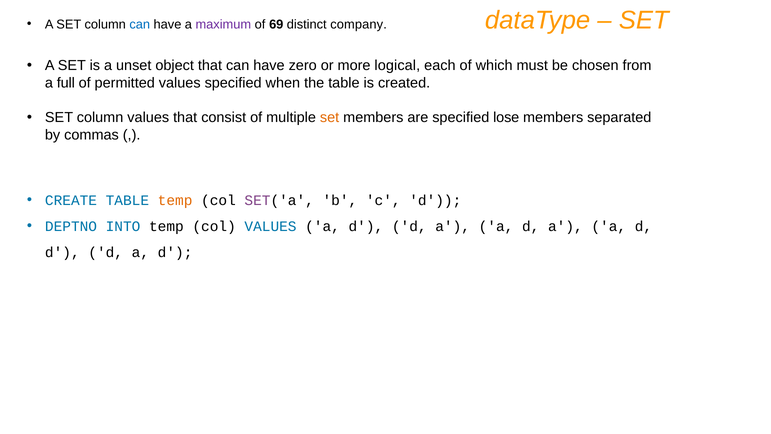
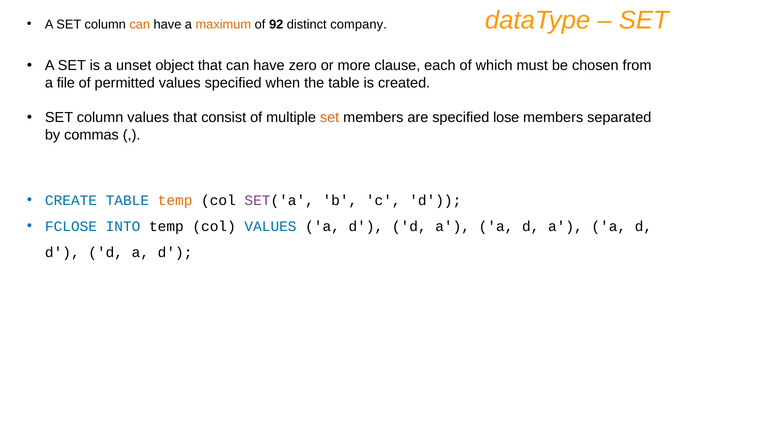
can at (140, 24) colour: blue -> orange
maximum colour: purple -> orange
69: 69 -> 92
logical: logical -> clause
full: full -> file
DEPTNO: DEPTNO -> FCLOSE
